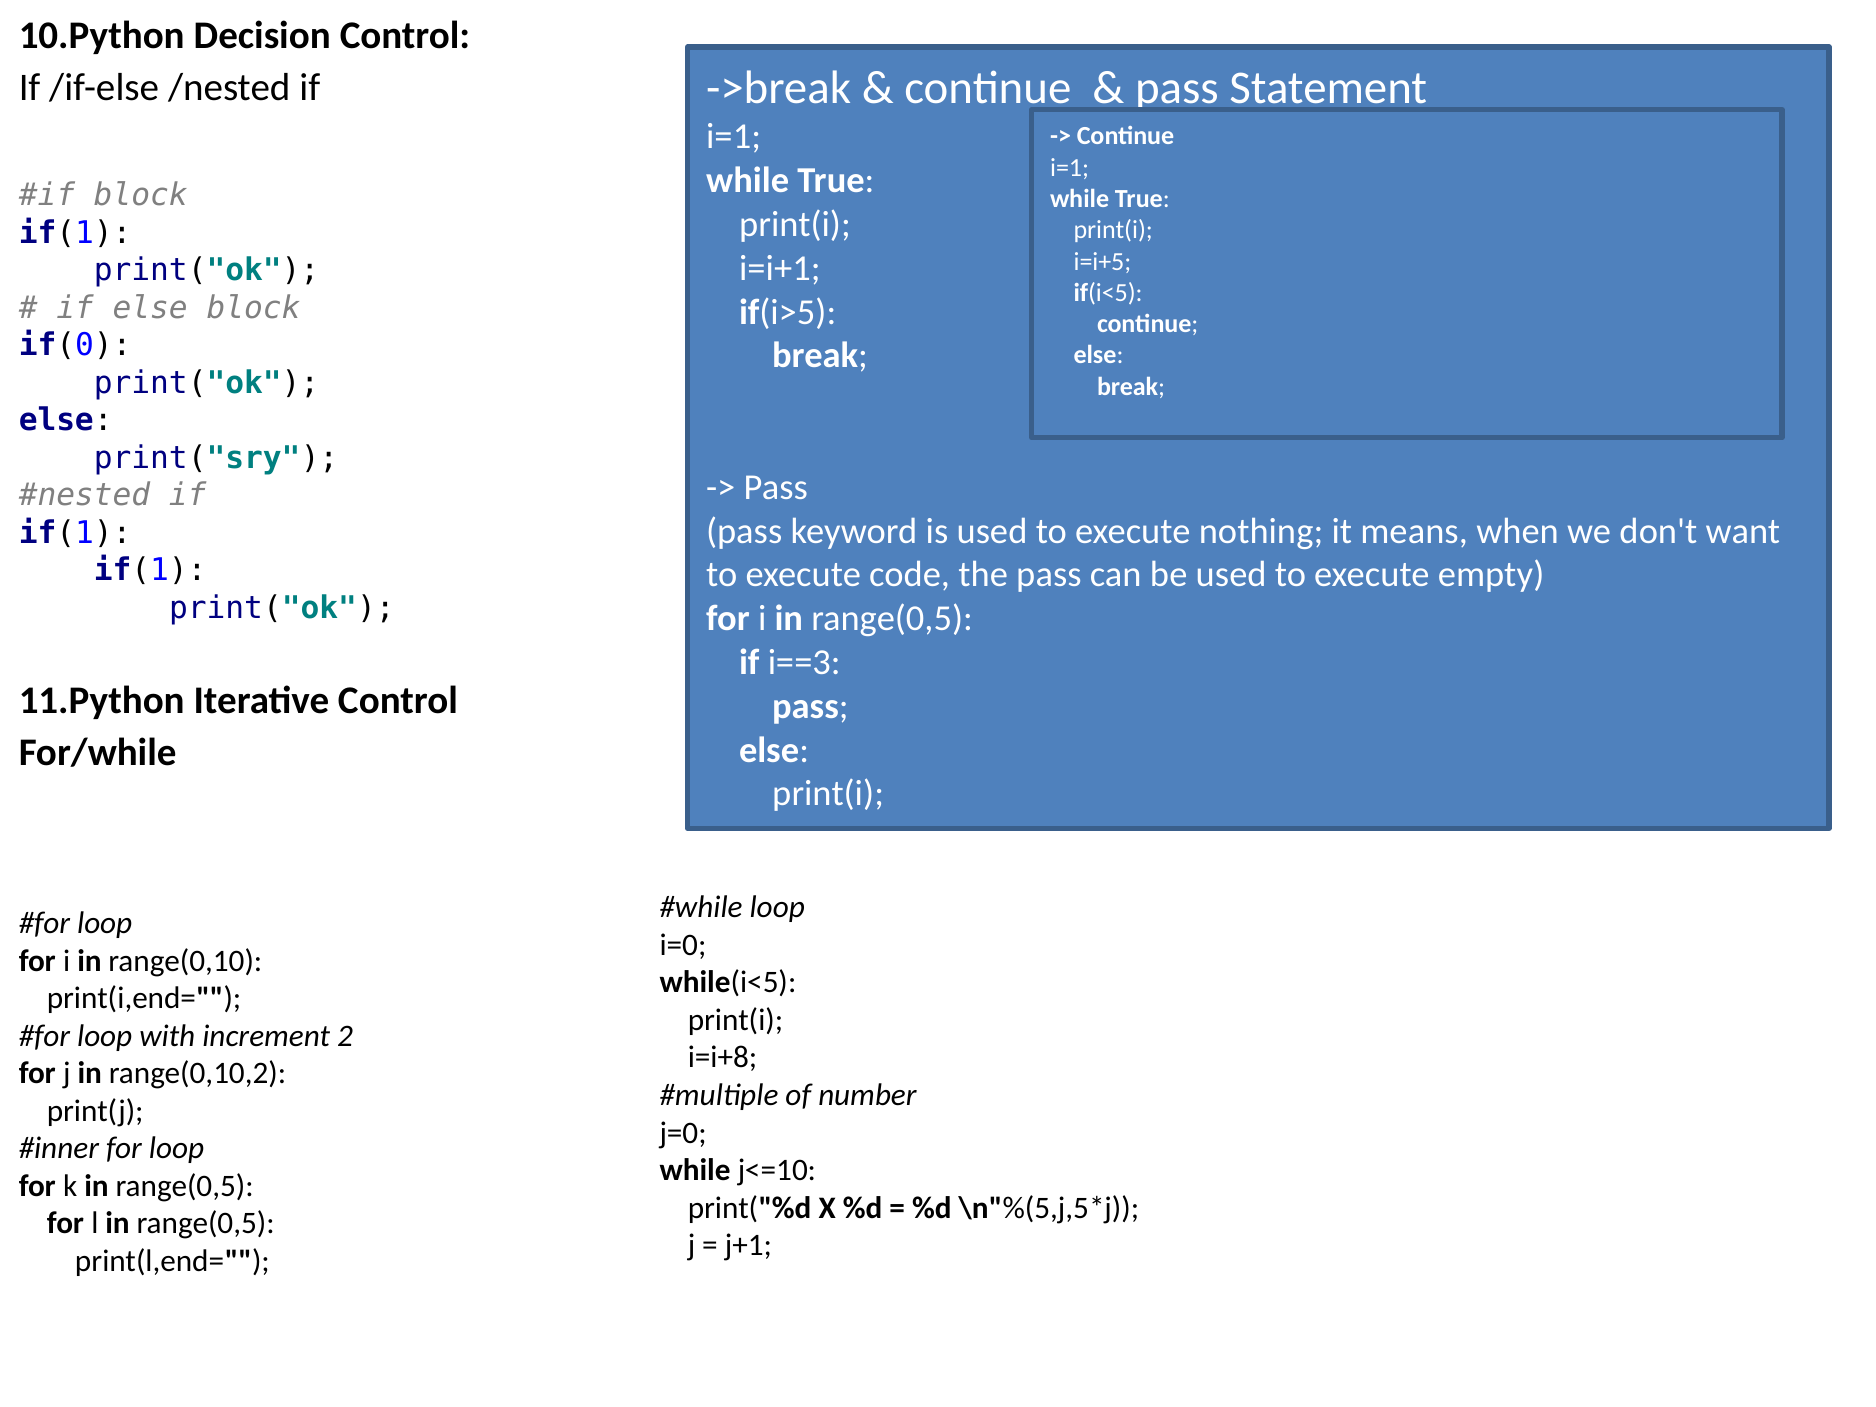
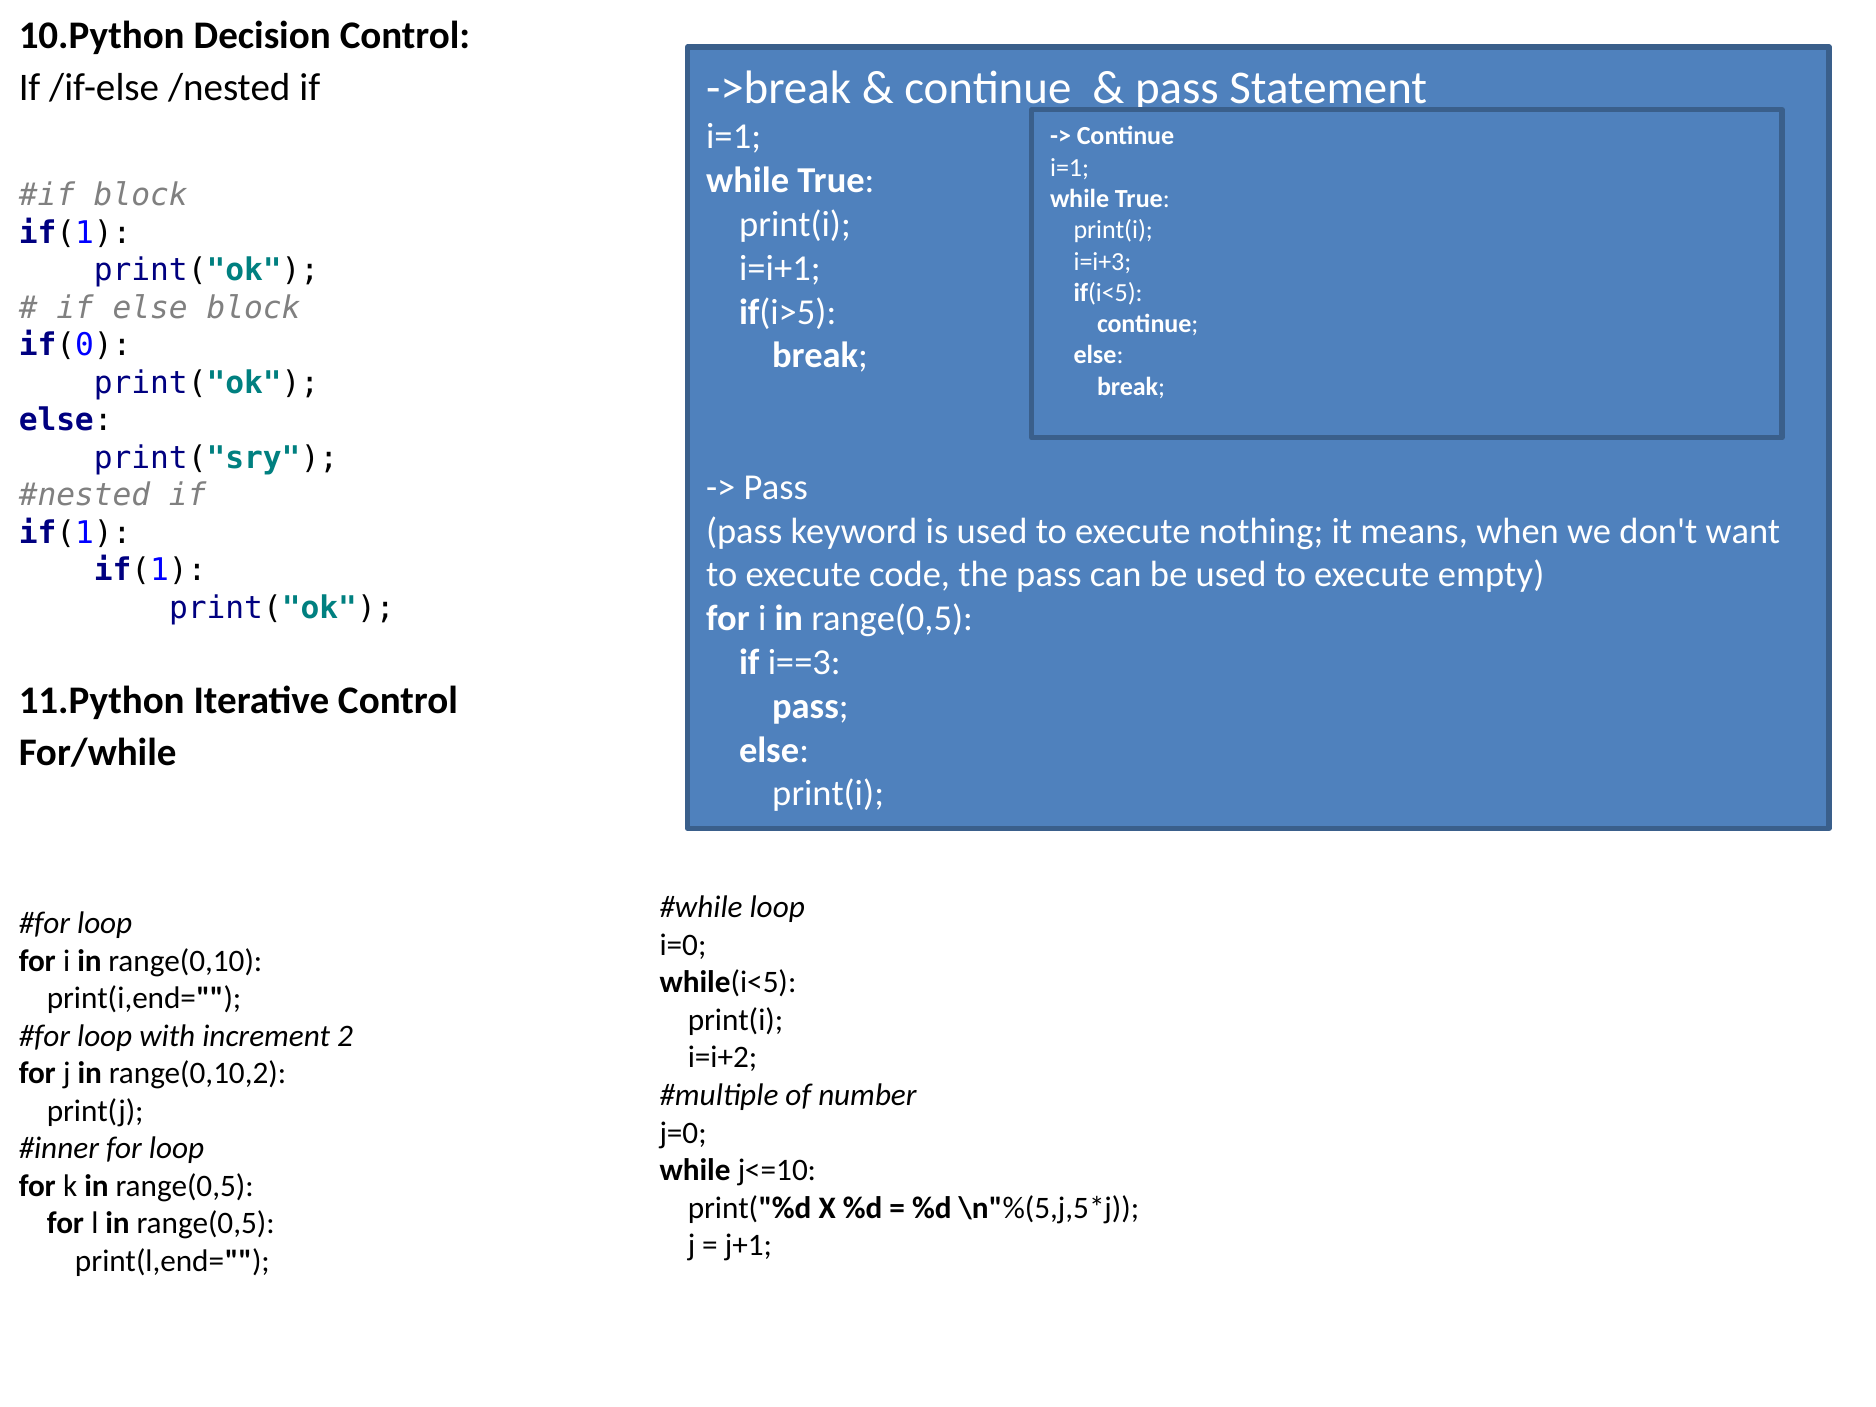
i=i+5: i=i+5 -> i=i+3
i=i+8: i=i+8 -> i=i+2
